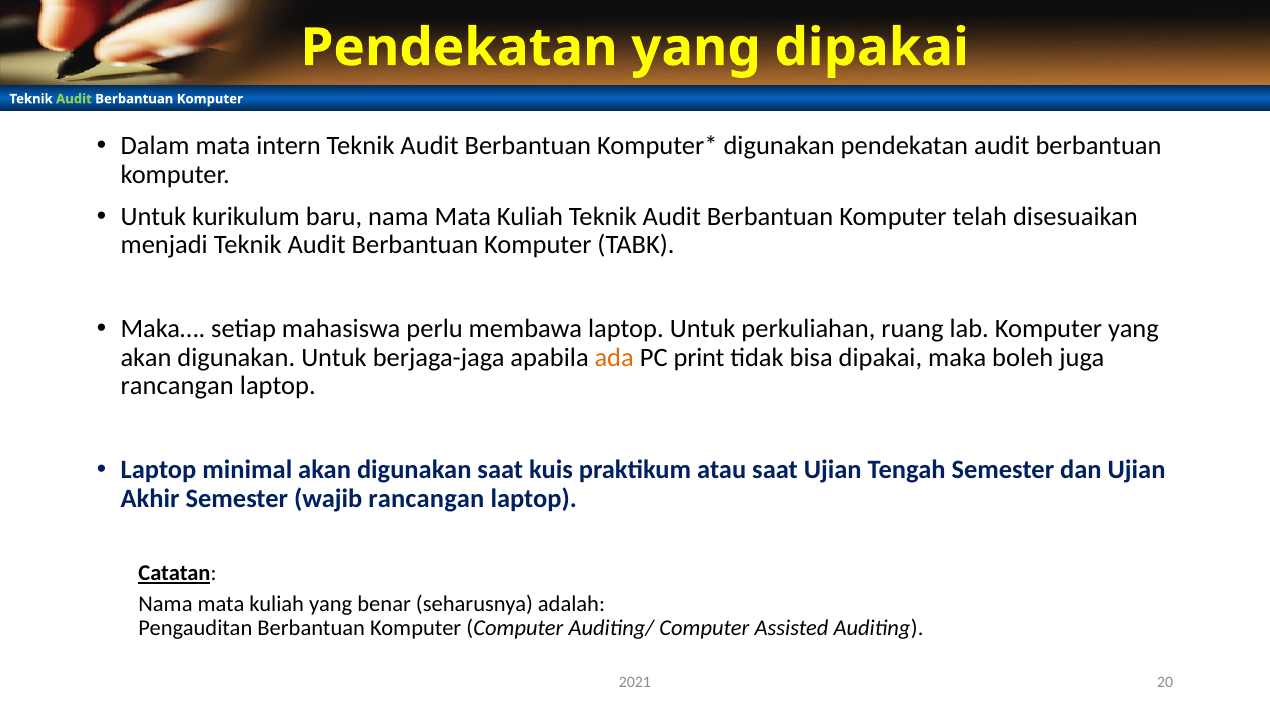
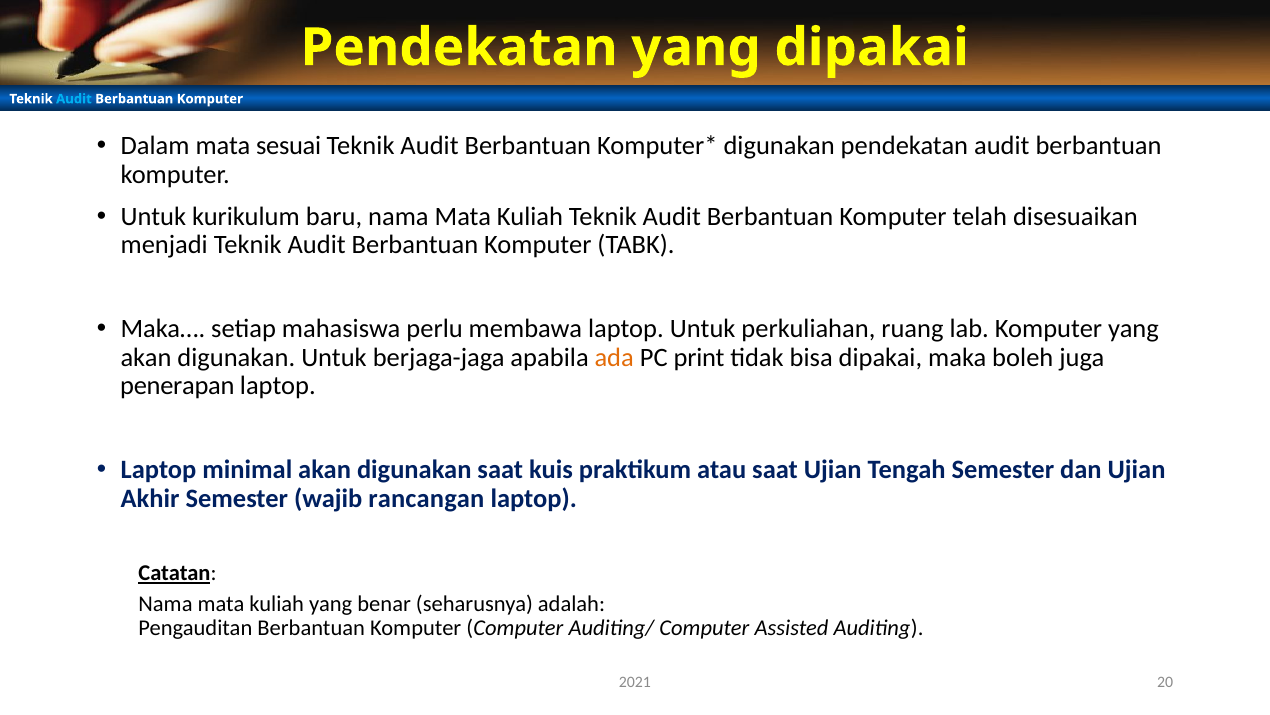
Audit at (74, 99) colour: light green -> light blue
intern: intern -> sesuai
rancangan at (177, 386): rancangan -> penerapan
